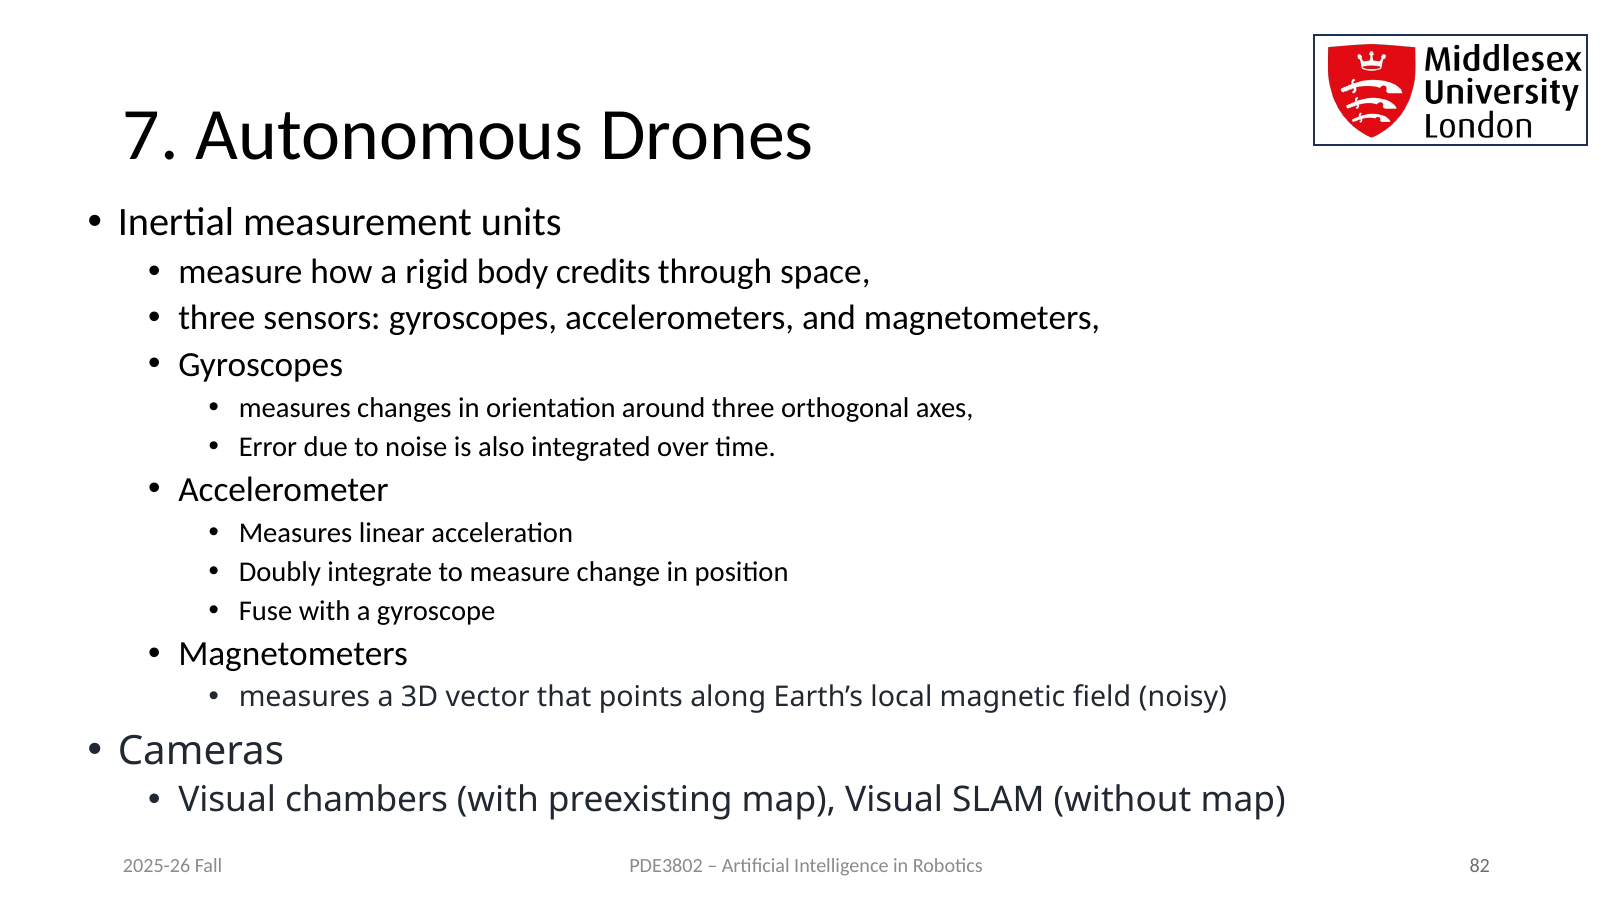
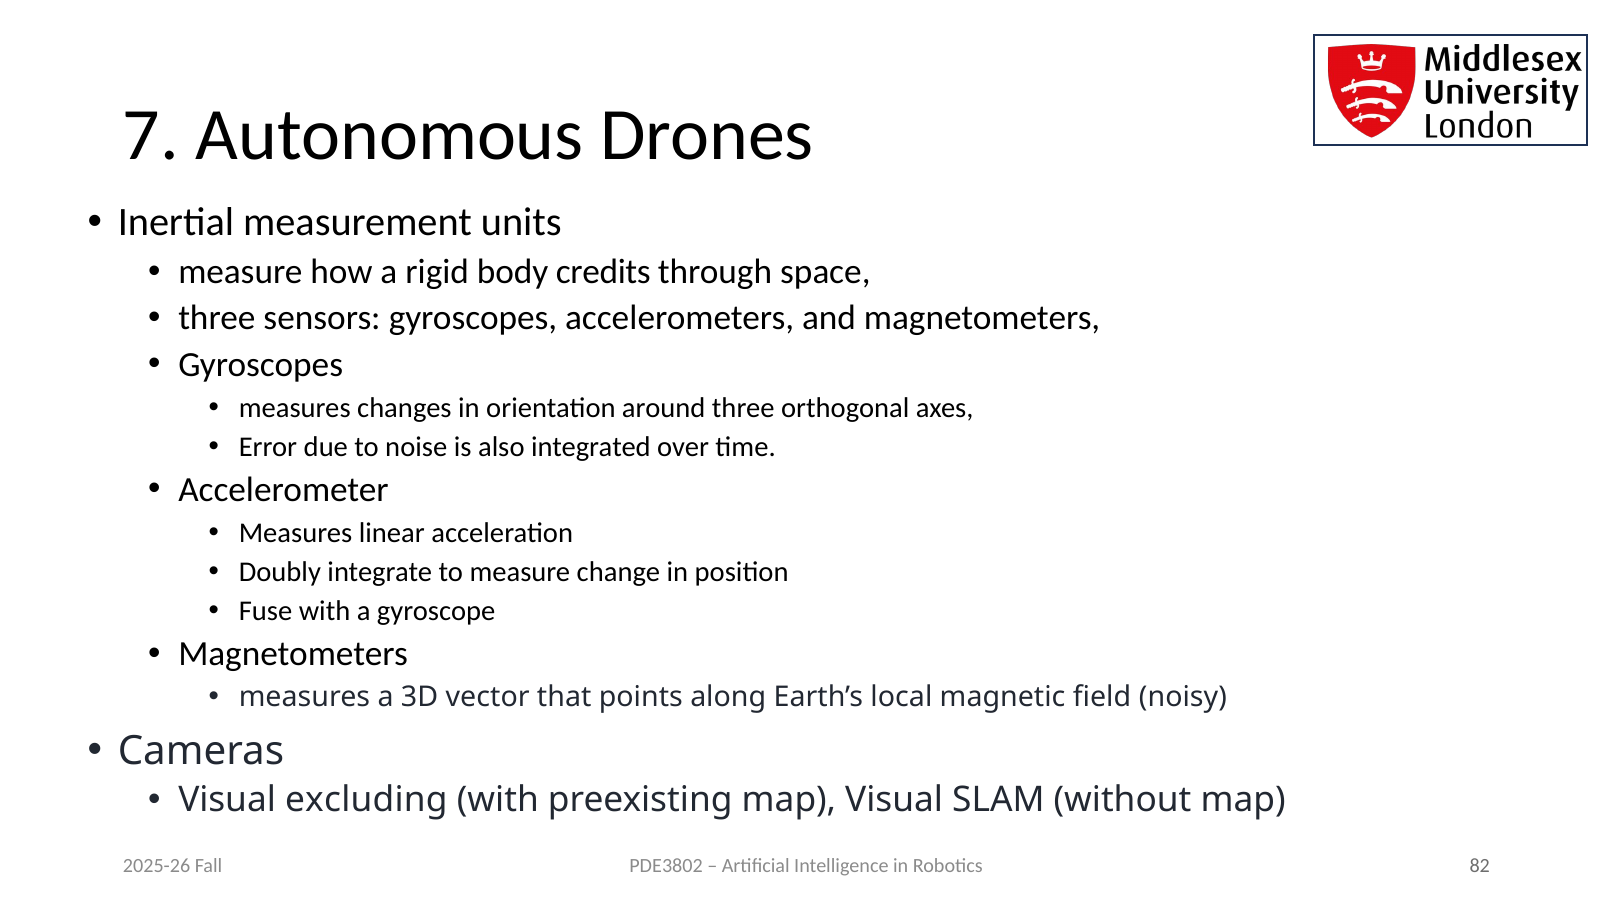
chambers: chambers -> excluding
